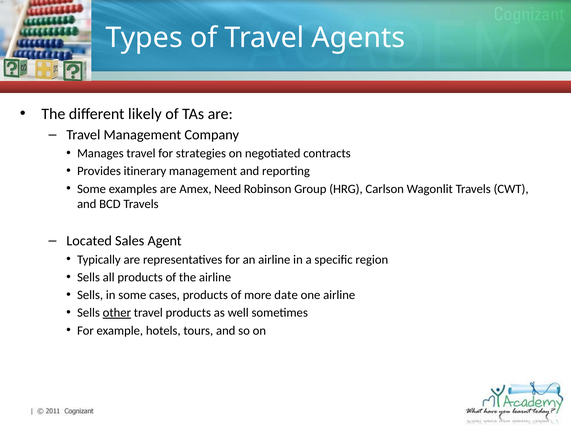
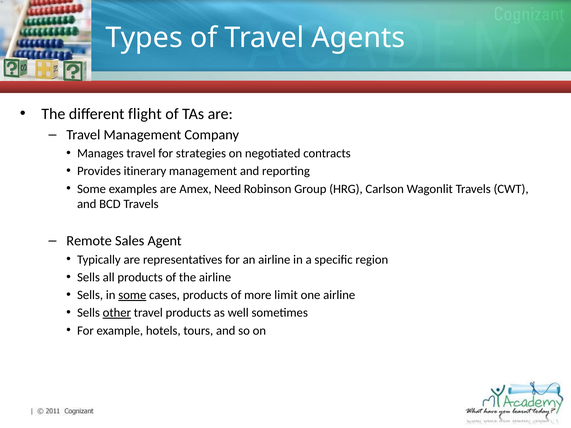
likely: likely -> flight
Located: Located -> Remote
some at (132, 295) underline: none -> present
date: date -> limit
